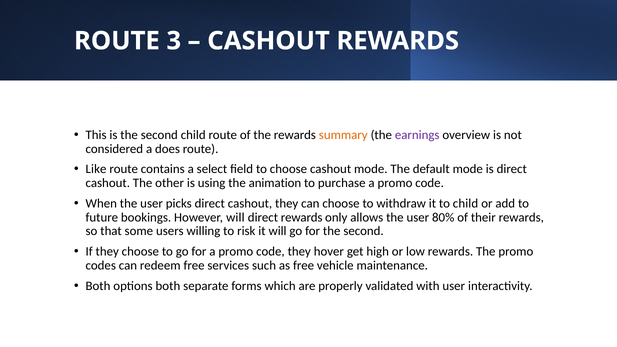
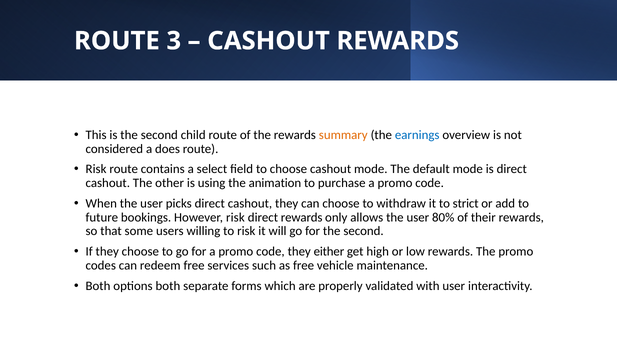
earnings colour: purple -> blue
Like at (96, 169): Like -> Risk
to child: child -> strict
However will: will -> risk
hover: hover -> either
